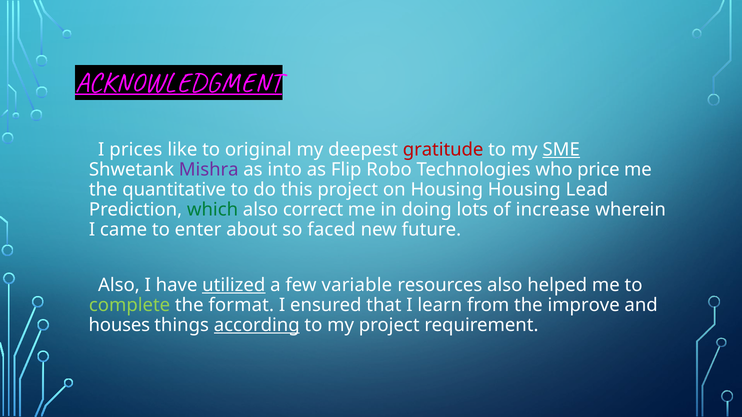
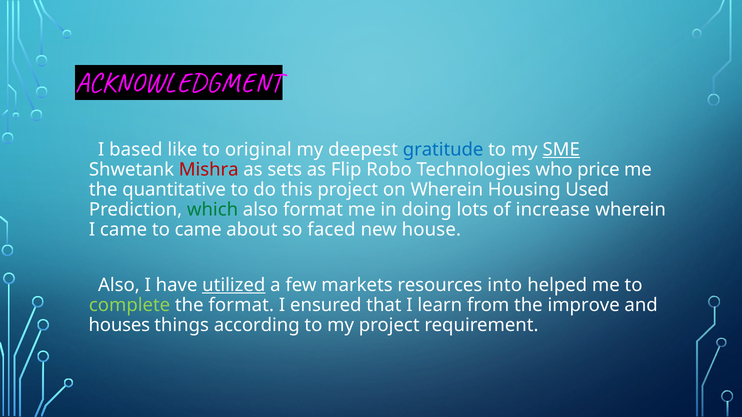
ACKNOWLEDGMENT underline: present -> none
prices: prices -> based
gratitude colour: red -> blue
Mishra colour: purple -> red
into: into -> sets
on Housing: Housing -> Wherein
Lead: Lead -> Used
also correct: correct -> format
to enter: enter -> came
future: future -> house
variable: variable -> markets
resources also: also -> into
according underline: present -> none
